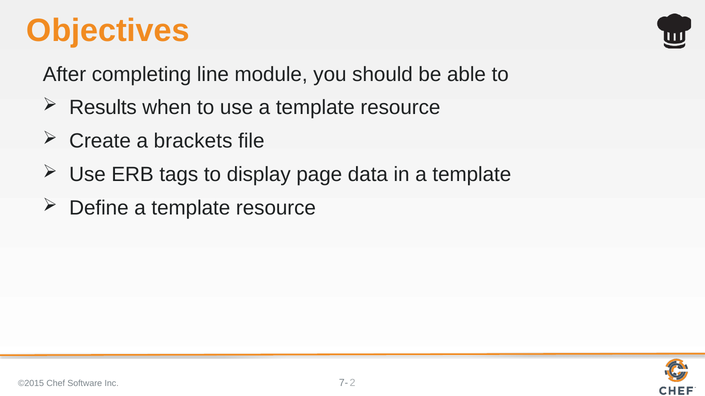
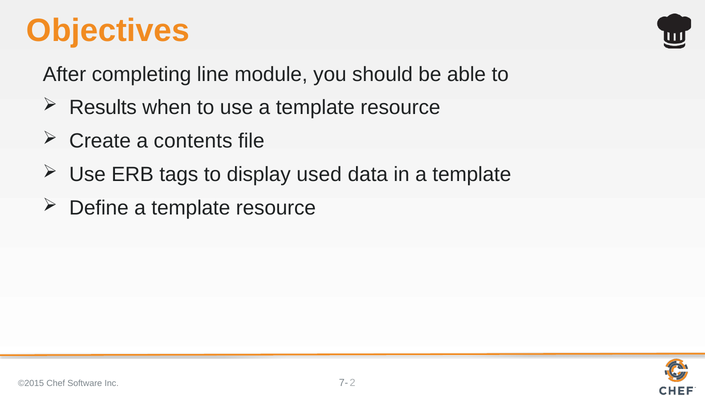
brackets: brackets -> contents
page: page -> used
